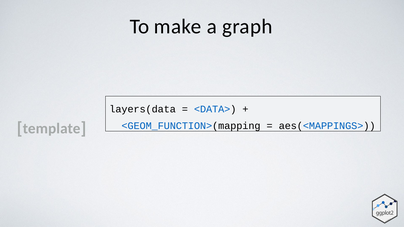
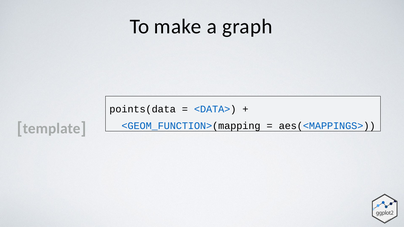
layers(data: layers(data -> points(data
